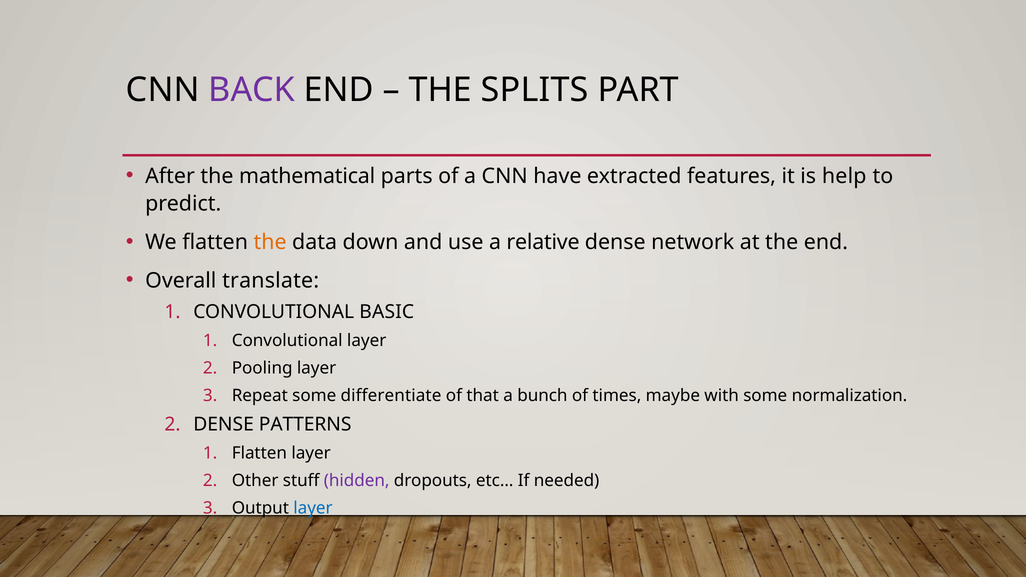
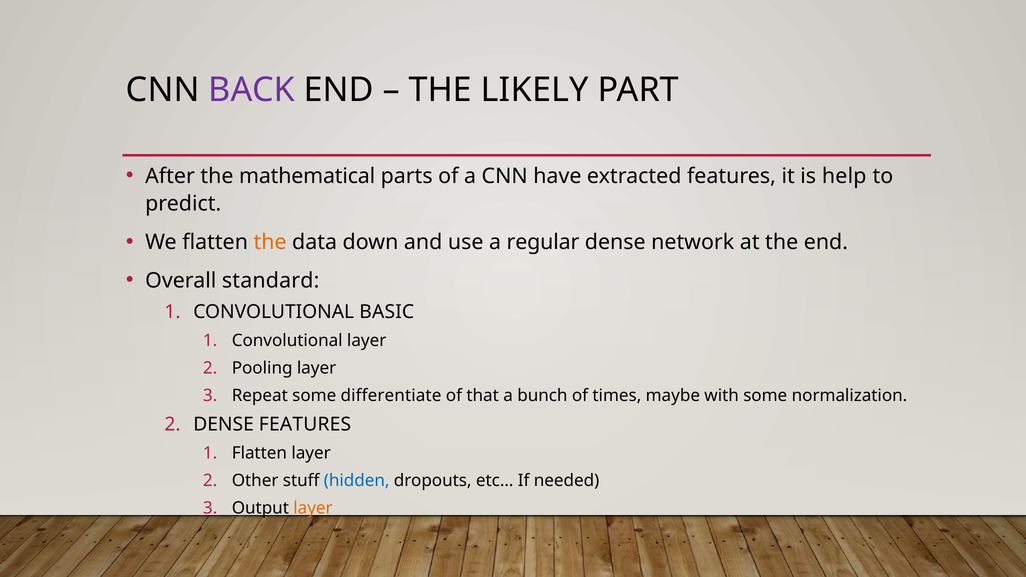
SPLITS: SPLITS -> LIKELY
relative: relative -> regular
translate: translate -> standard
DENSE PATTERNS: PATTERNS -> FEATURES
hidden colour: purple -> blue
layer at (313, 508) colour: blue -> orange
